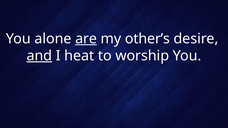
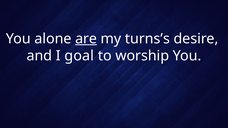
other’s: other’s -> turns’s
and underline: present -> none
heat: heat -> goal
